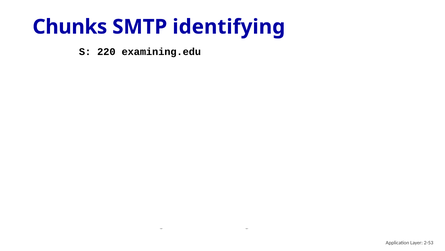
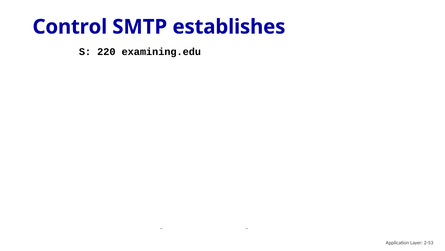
Chunks: Chunks -> Control
identifying: identifying -> establishes
